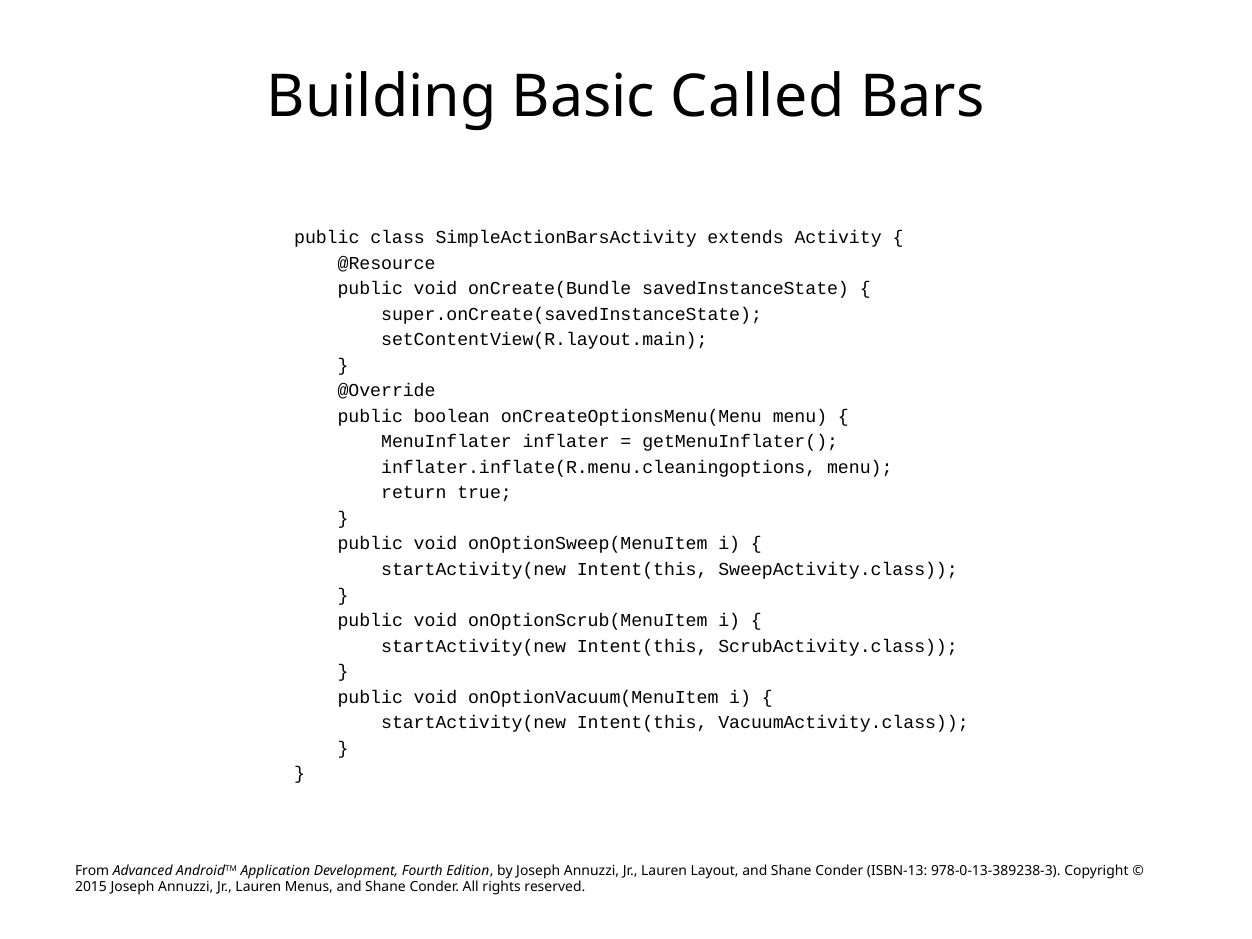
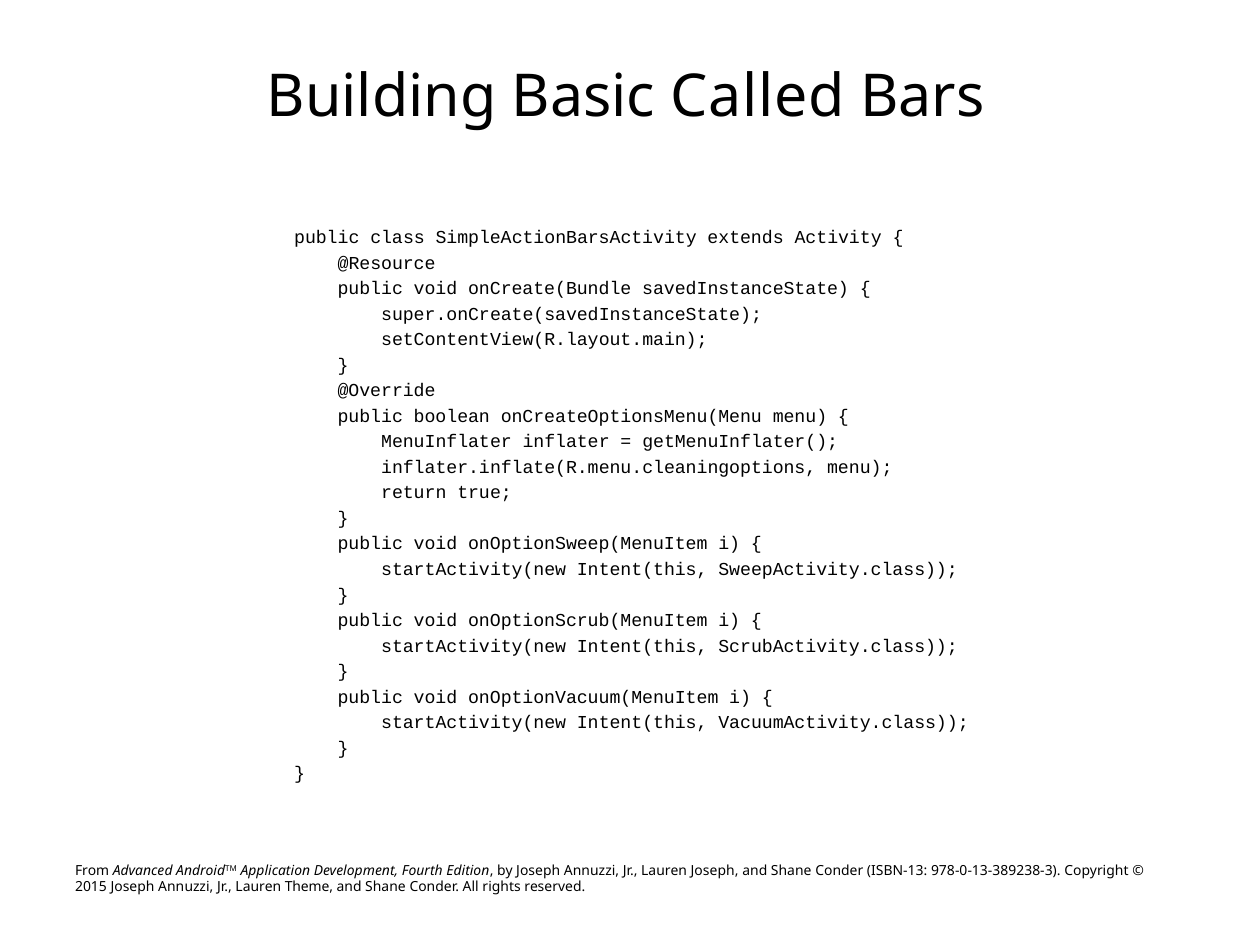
Lauren Layout: Layout -> Joseph
Menus: Menus -> Theme
